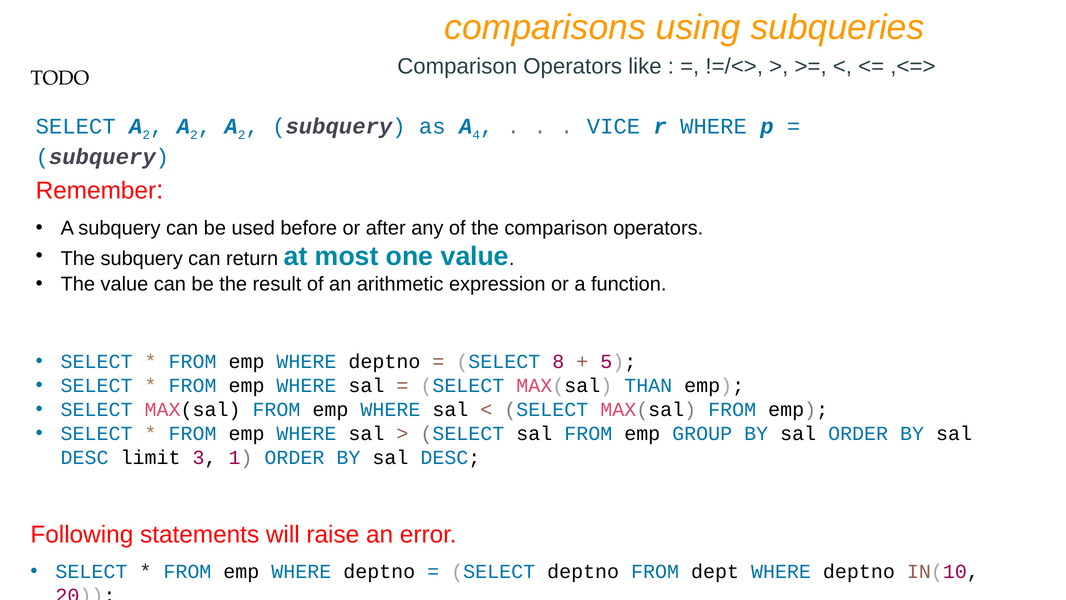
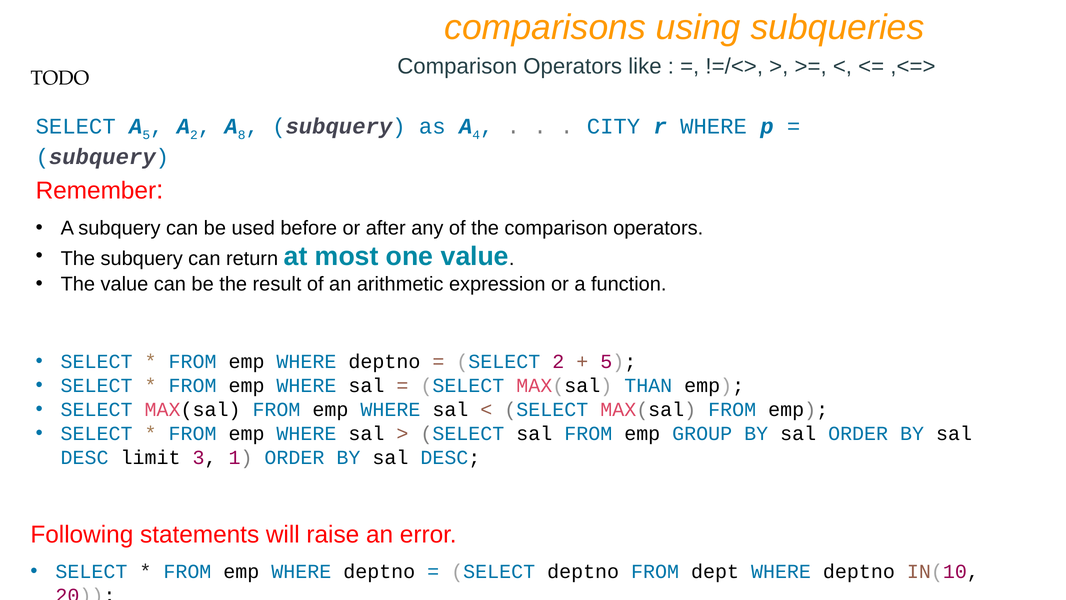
SELECT A 2: 2 -> 5
2 at (242, 135): 2 -> 8
VICE: VICE -> CITY
SELECT 8: 8 -> 2
